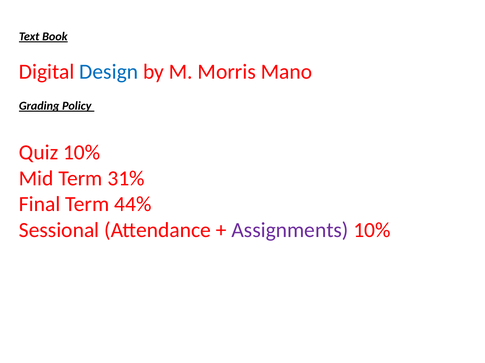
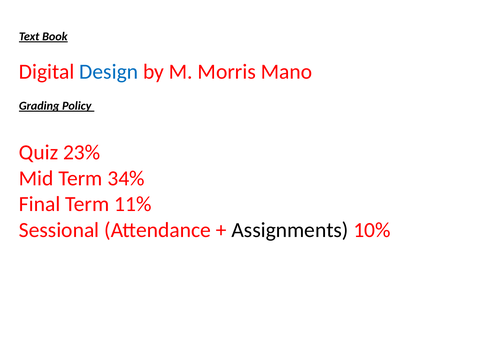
Quiz 10%: 10% -> 23%
31%: 31% -> 34%
44%: 44% -> 11%
Assignments colour: purple -> black
